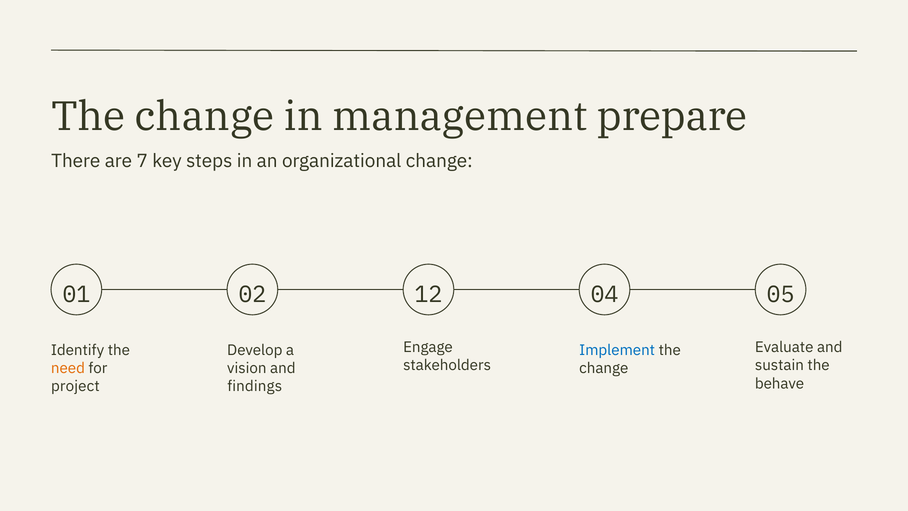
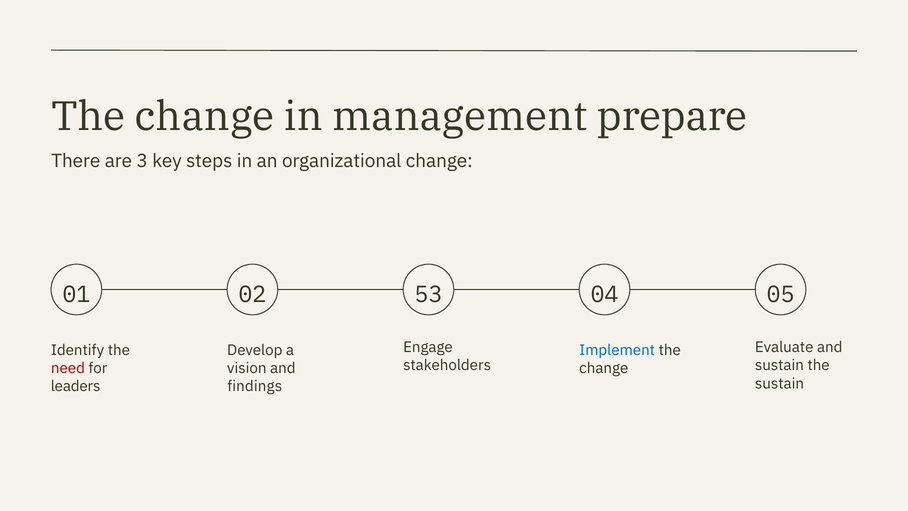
7: 7 -> 3
12: 12 -> 53
need colour: orange -> red
behave at (780, 383): behave -> sustain
project: project -> leaders
